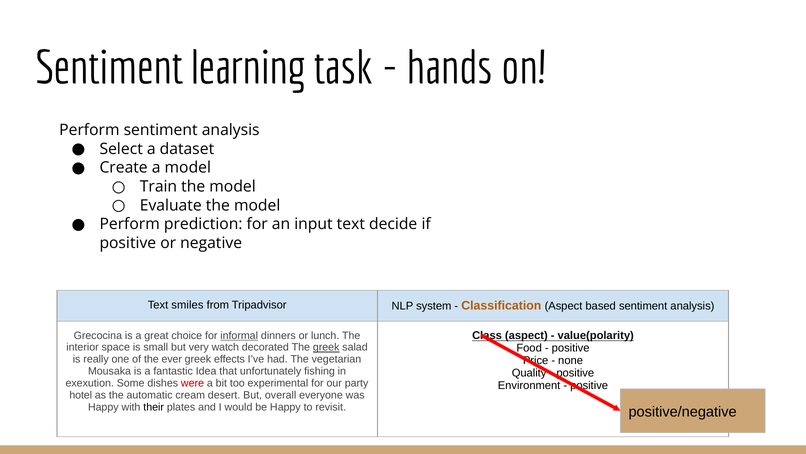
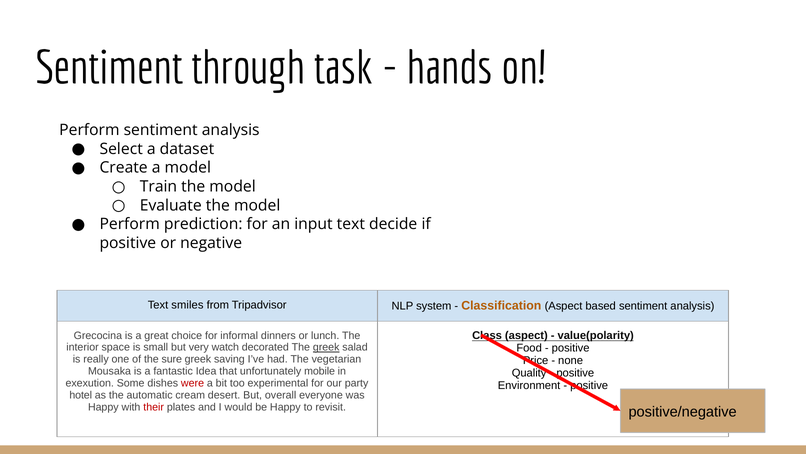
learning: learning -> through
informal underline: present -> none
ever: ever -> sure
effects: effects -> saving
fishing: fishing -> mobile
their colour: black -> red
